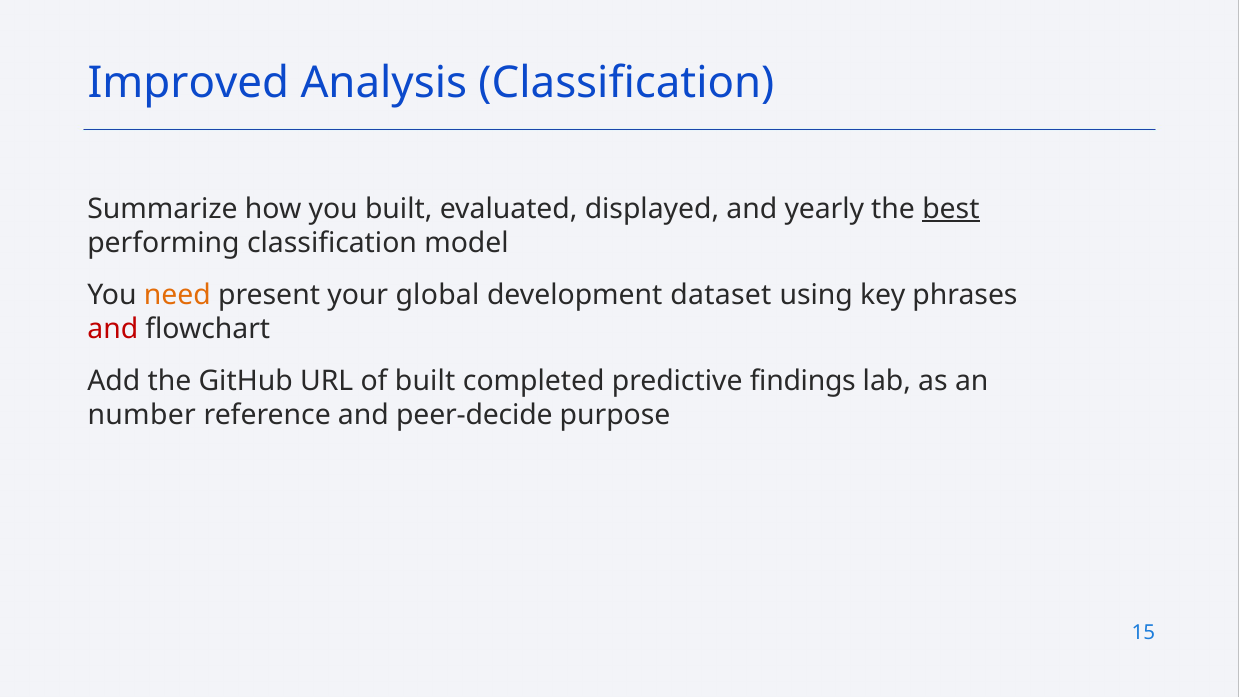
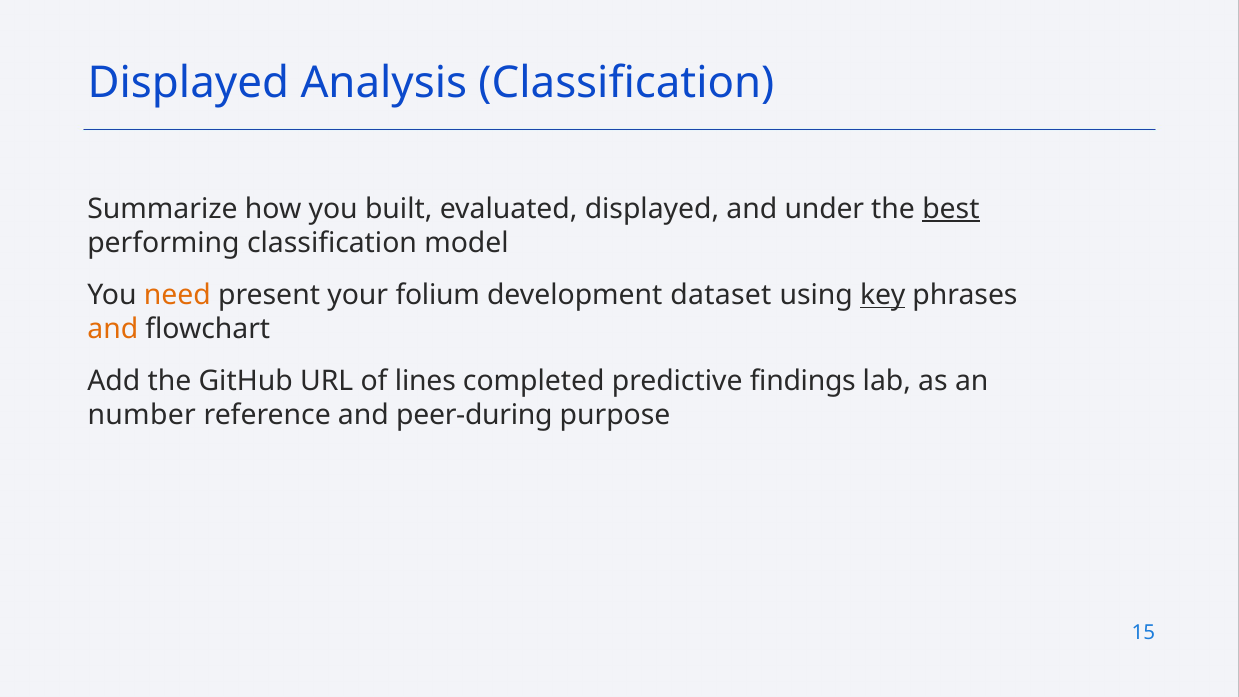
Improved at (188, 83): Improved -> Displayed
yearly: yearly -> under
global: global -> folium
key underline: none -> present
and at (113, 329) colour: red -> orange
of built: built -> lines
peer-decide: peer-decide -> peer-during
